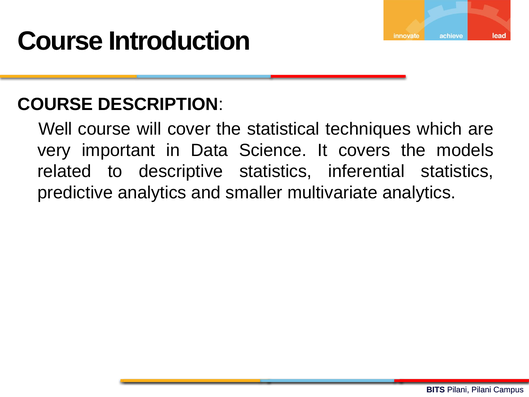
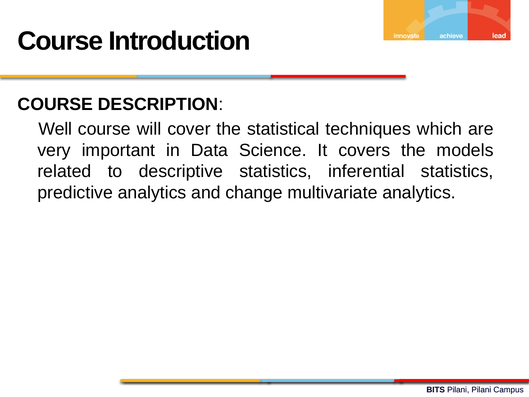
smaller: smaller -> change
